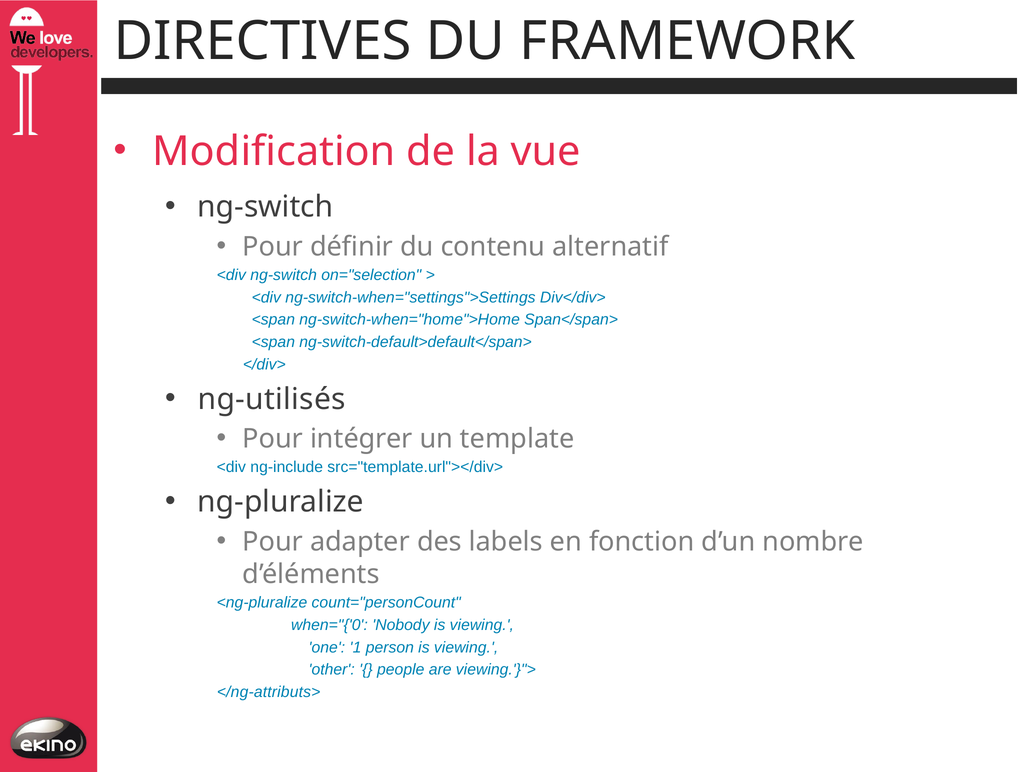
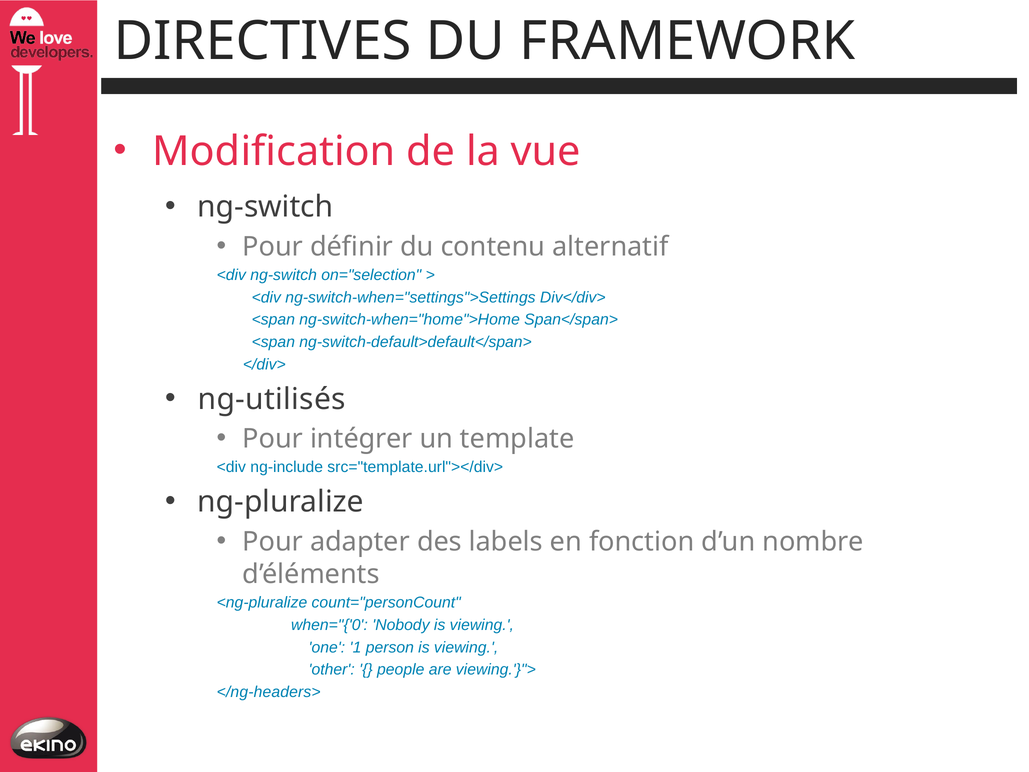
</ng-attributs>: </ng-attributs> -> </ng-headers>
